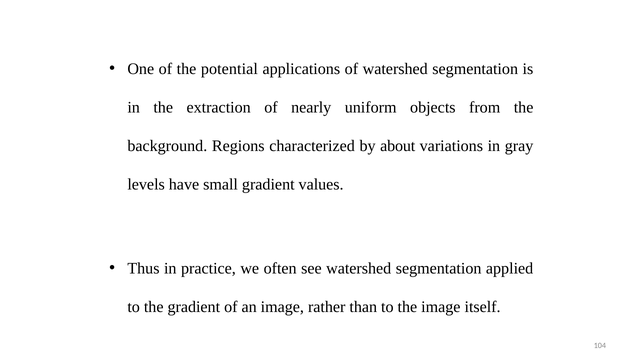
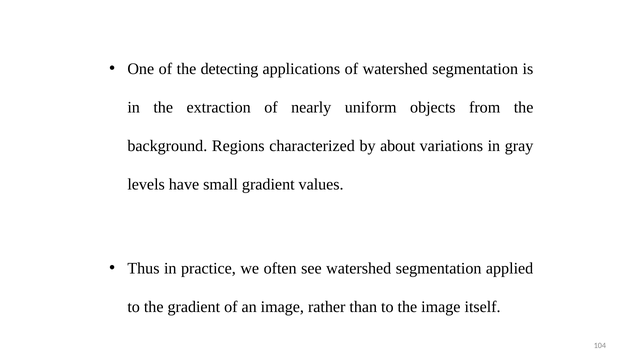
potential: potential -> detecting
